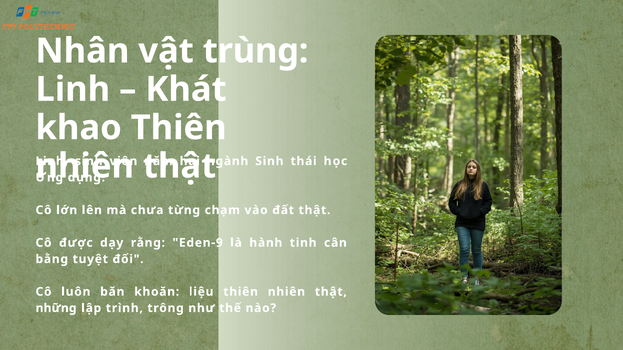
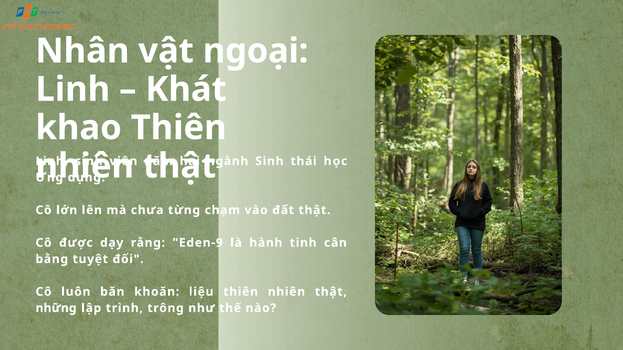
trùng: trùng -> ngoại
